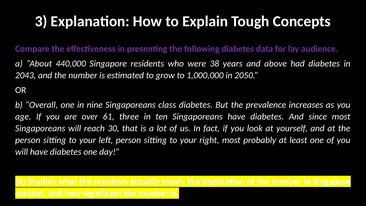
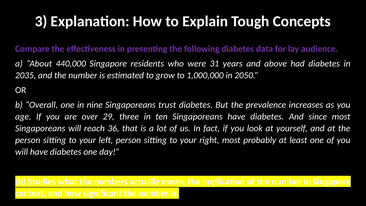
38: 38 -> 31
2043: 2043 -> 2035
class: class -> trust
61: 61 -> 29
30: 30 -> 36
